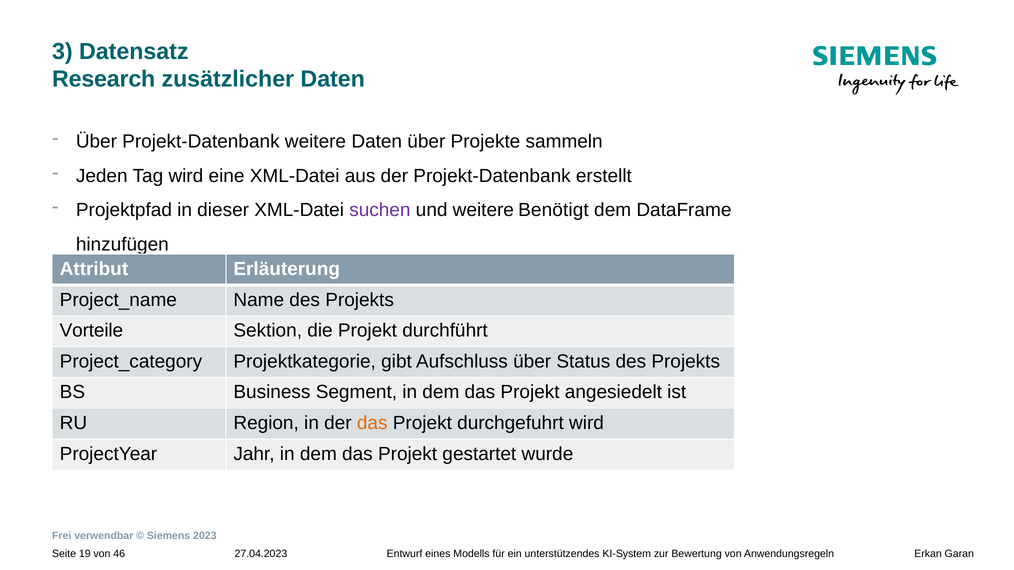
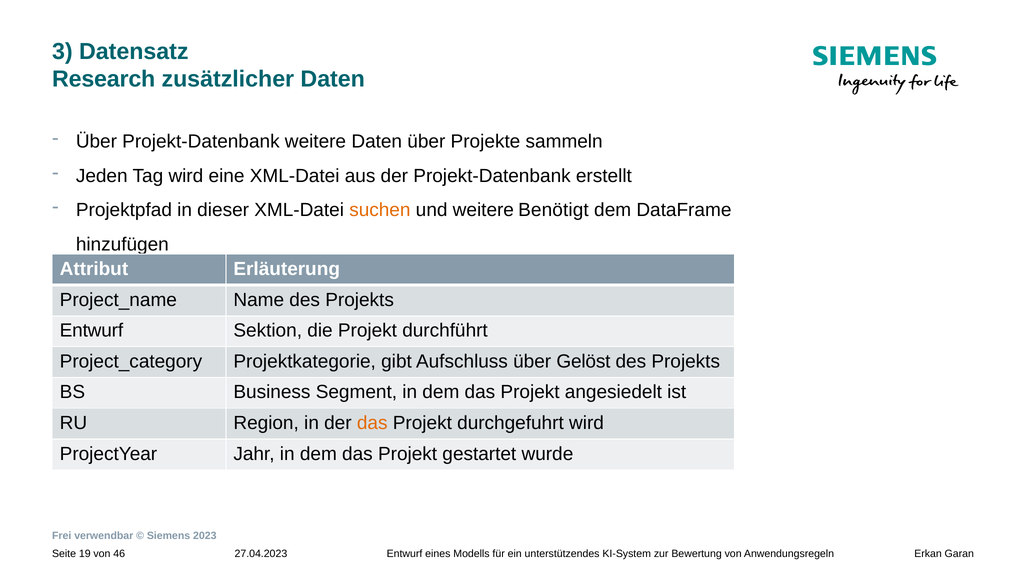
suchen colour: purple -> orange
Vorteile at (91, 331): Vorteile -> Entwurf
Status: Status -> Gelöst
